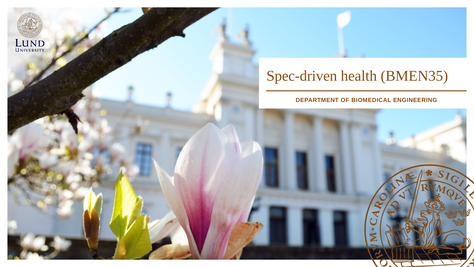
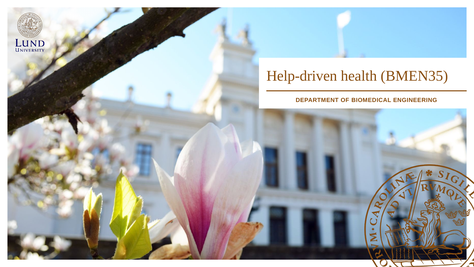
Spec-driven: Spec-driven -> Help-driven
